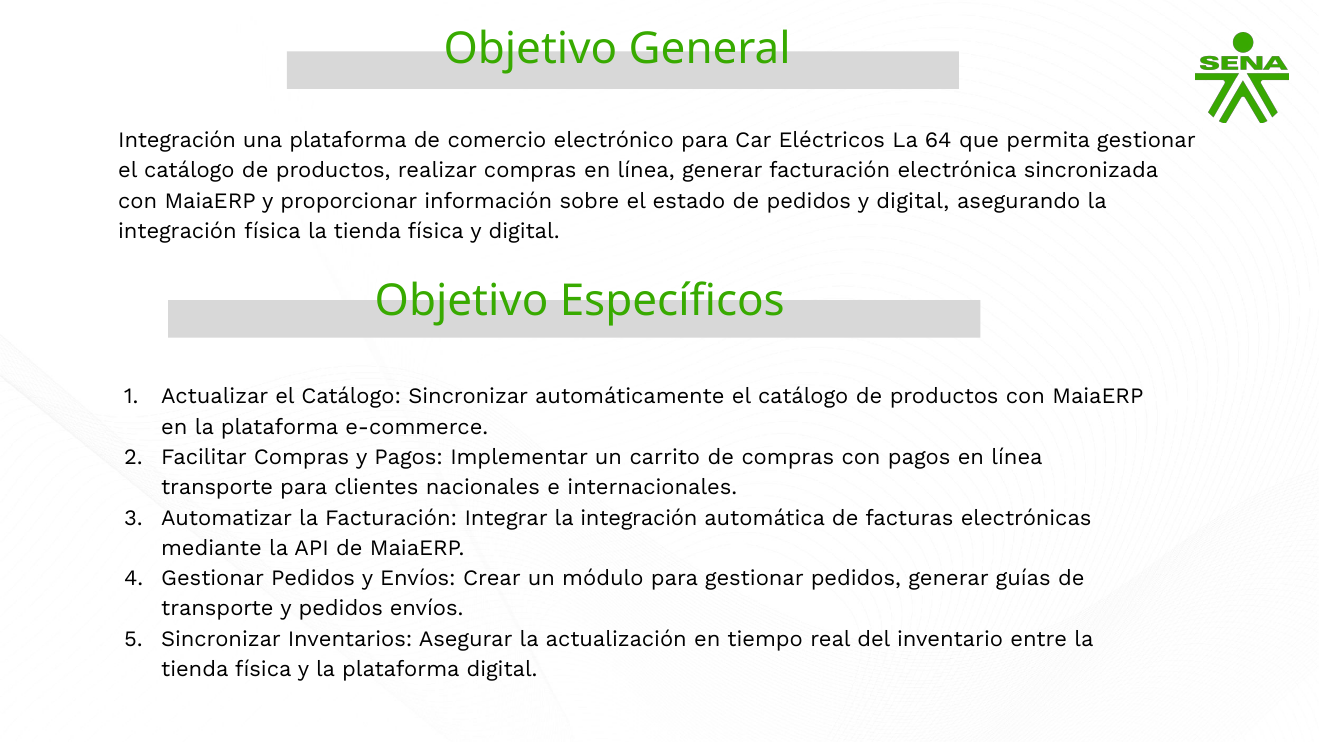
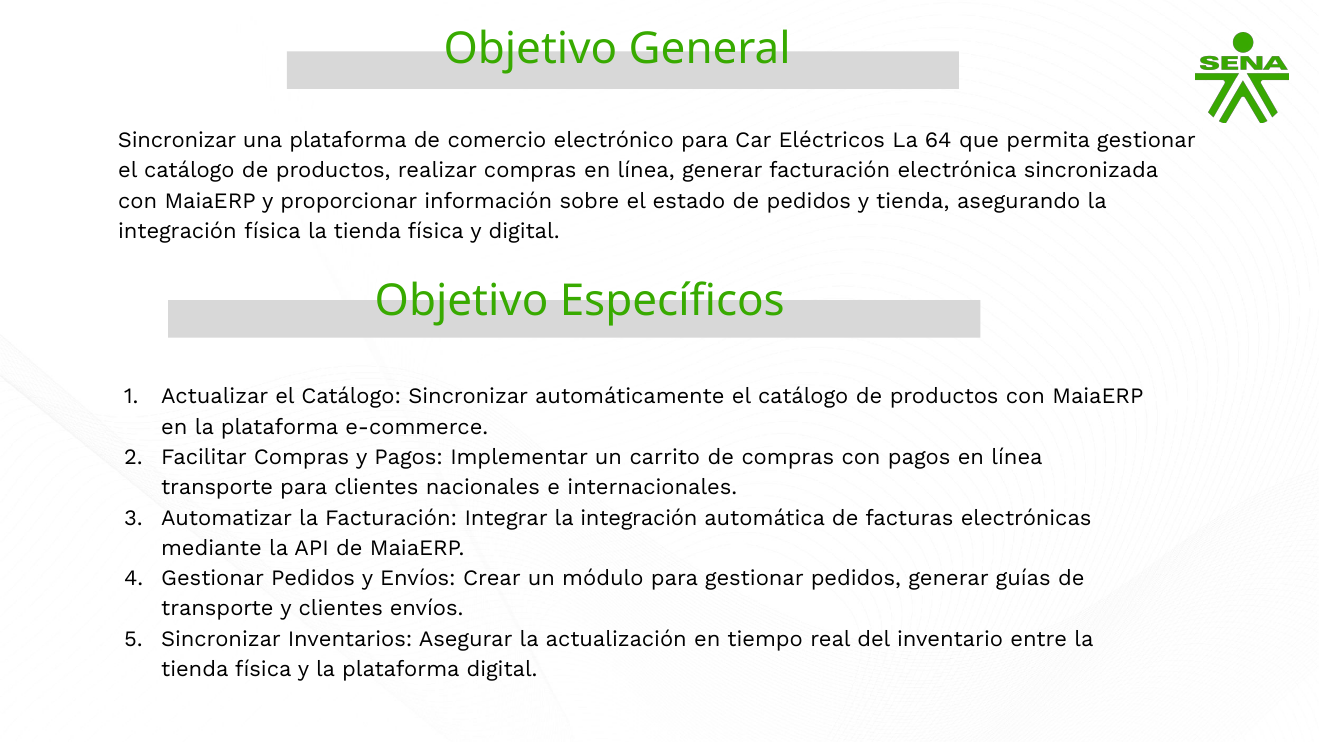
Integración at (177, 140): Integración -> Sincronizar
pedidos y digital: digital -> tienda
y pedidos: pedidos -> clientes
